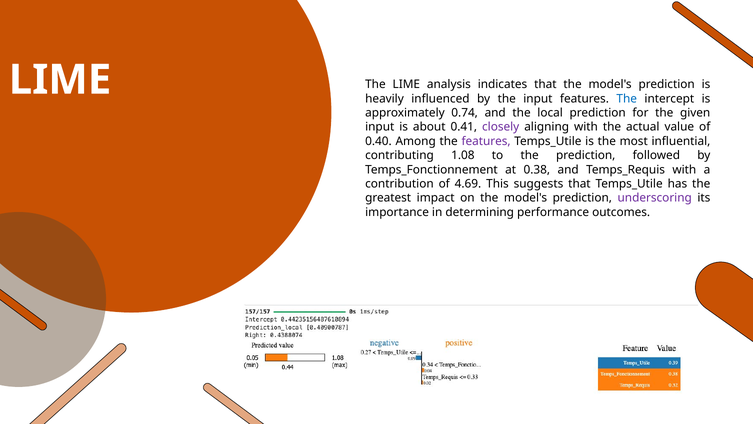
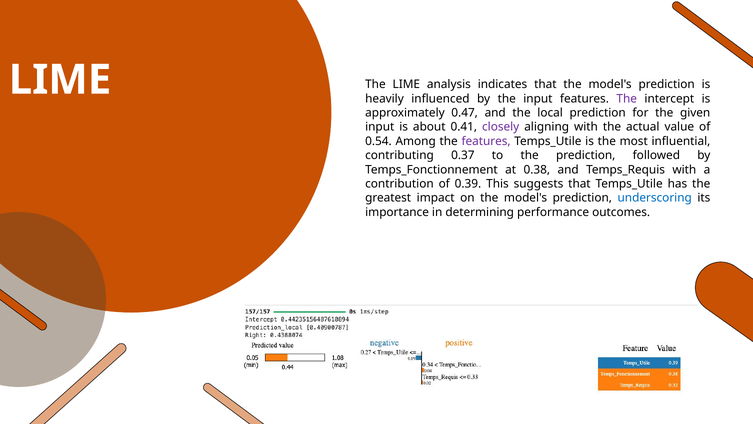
The at (627, 99) colour: blue -> purple
0.74: 0.74 -> 0.47
0.40: 0.40 -> 0.54
1.08: 1.08 -> 0.37
4.69: 4.69 -> 0.39
underscoring colour: purple -> blue
